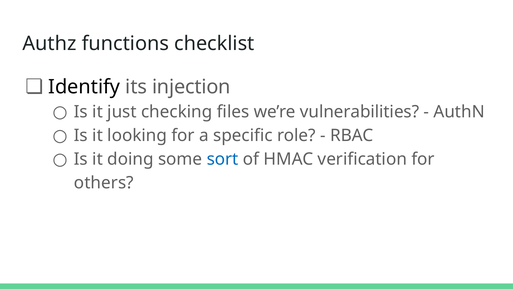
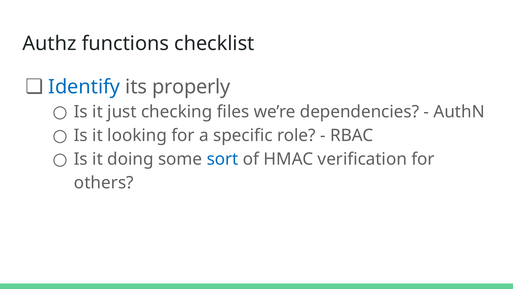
Identify colour: black -> blue
injection: injection -> properly
vulnerabilities: vulnerabilities -> dependencies
